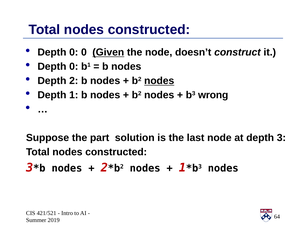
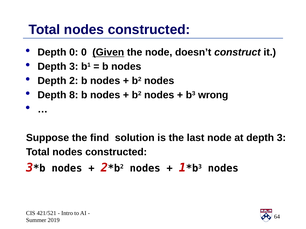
0 at (74, 67): 0 -> 3
nodes at (159, 81) underline: present -> none
Depth 1: 1 -> 8
part: part -> find
